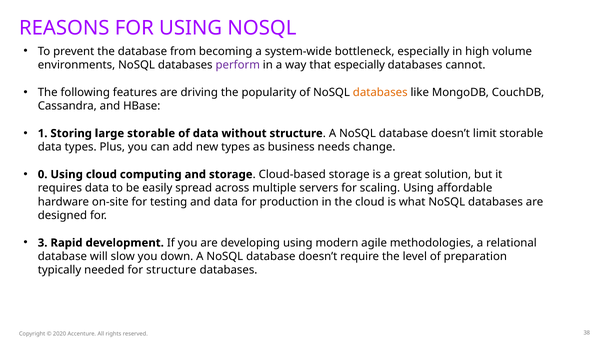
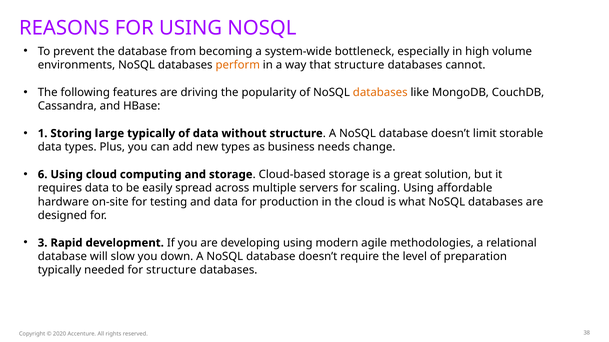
perform colour: purple -> orange
that especially: especially -> structure
large storable: storable -> typically
0: 0 -> 6
